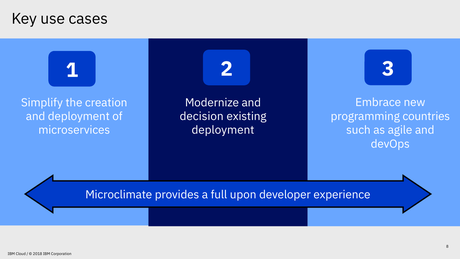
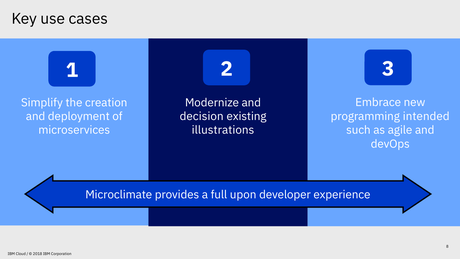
countries: countries -> intended
deployment at (223, 130): deployment -> illustrations
